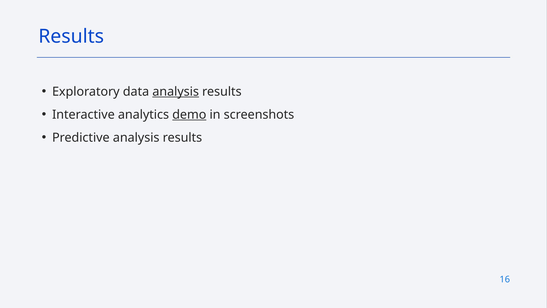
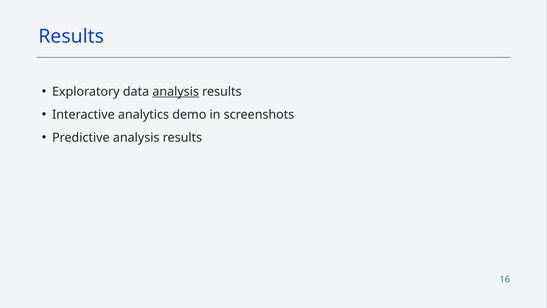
demo underline: present -> none
